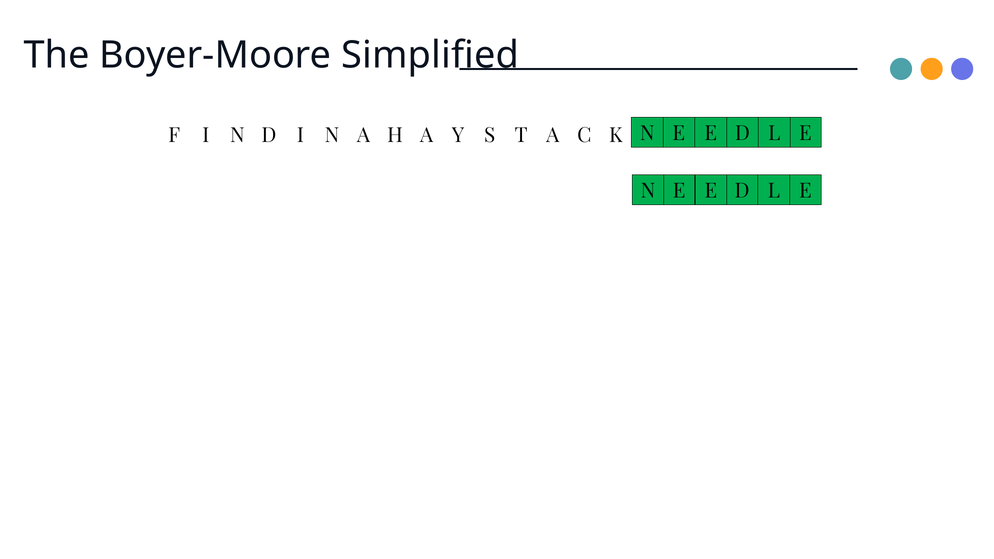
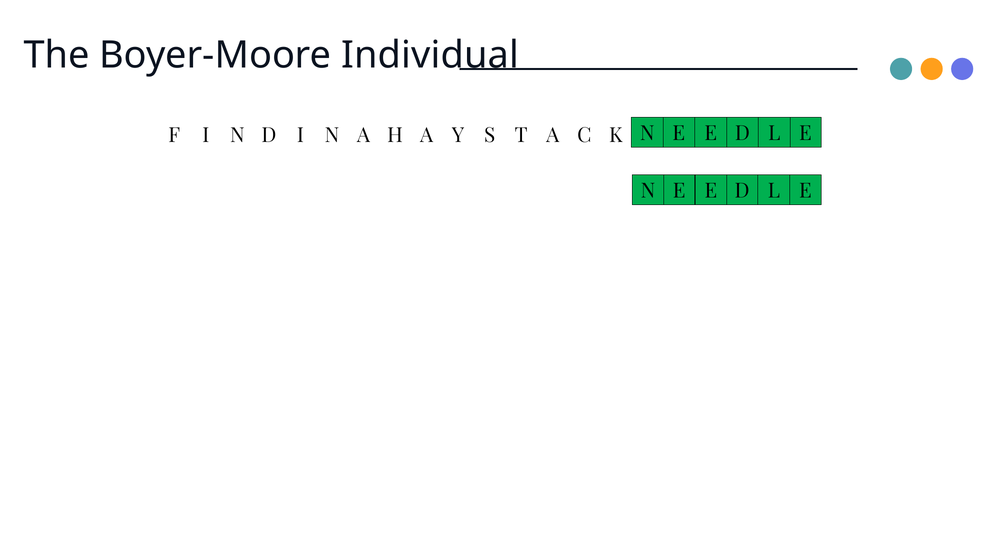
Simplified: Simplified -> Individual
